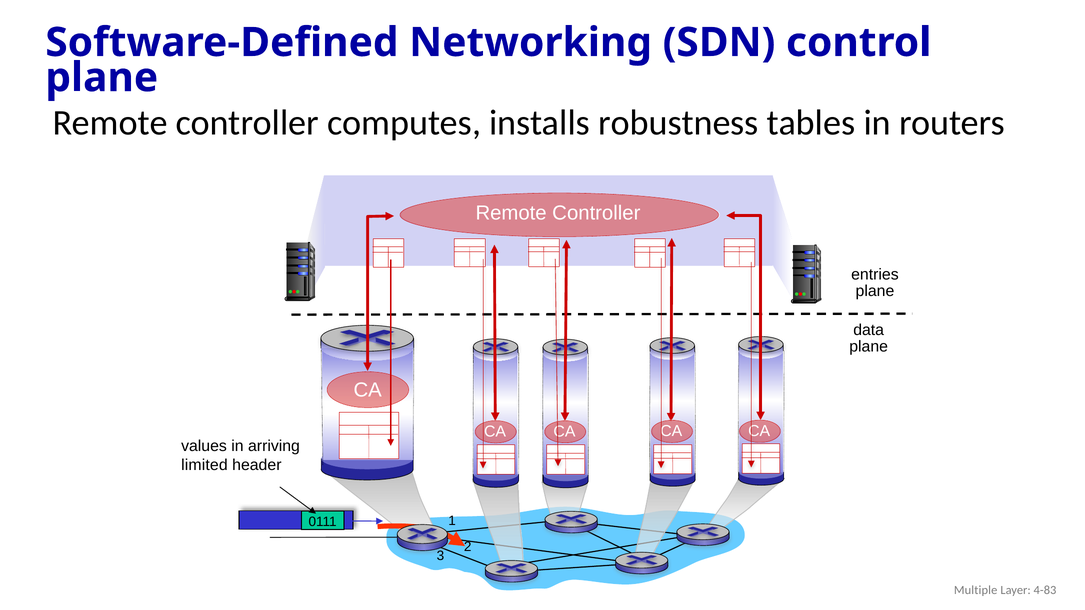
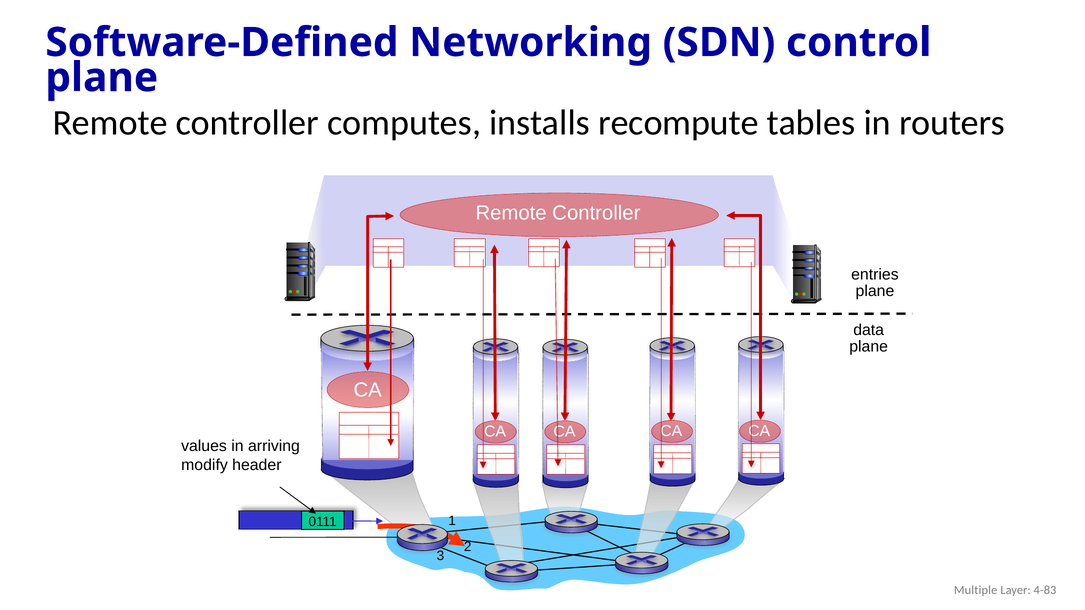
robustness: robustness -> recompute
limited: limited -> modify
